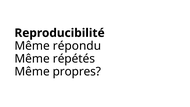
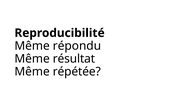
répétés: répétés -> résultat
propres: propres -> répétée
